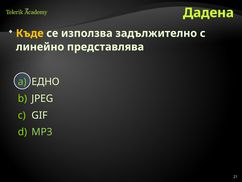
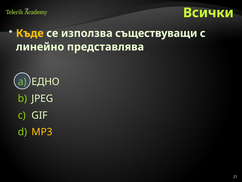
Дадена: Дадена -> Всички
задължително: задължително -> съществуващи
MP3 colour: light green -> yellow
